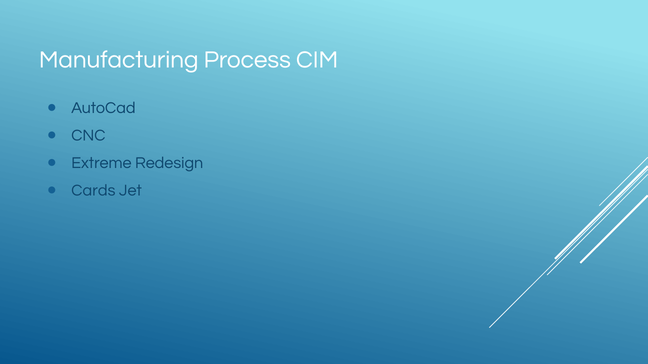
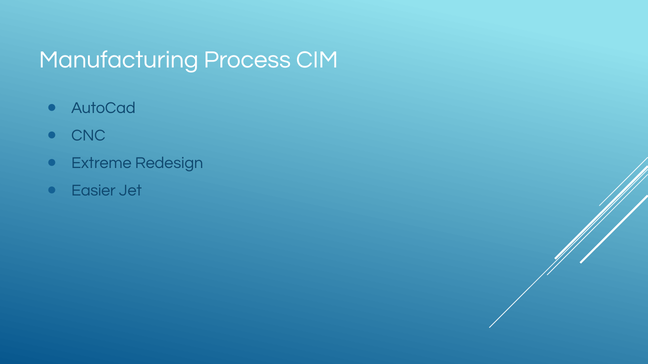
Cards: Cards -> Easier
